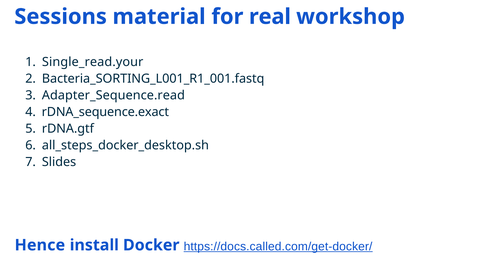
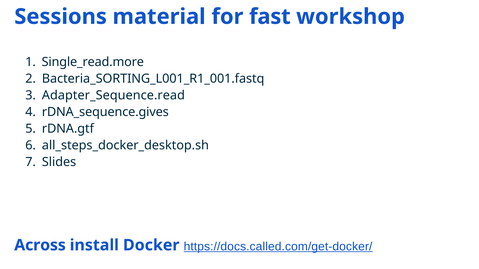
real: real -> fast
Single_read.your: Single_read.your -> Single_read.more
rDNA_sequence.exact: rDNA_sequence.exact -> rDNA_sequence.gives
Hence: Hence -> Across
